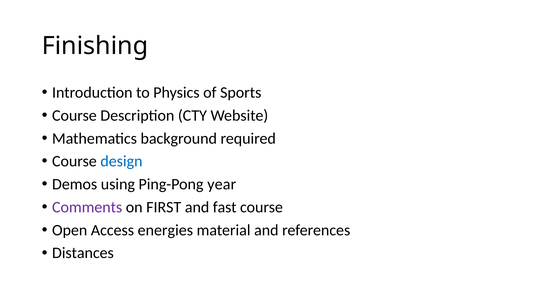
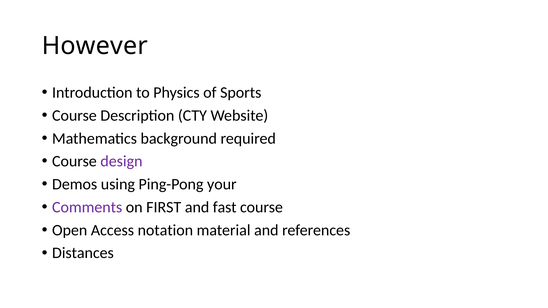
Finishing: Finishing -> However
design colour: blue -> purple
year: year -> your
energies: energies -> notation
